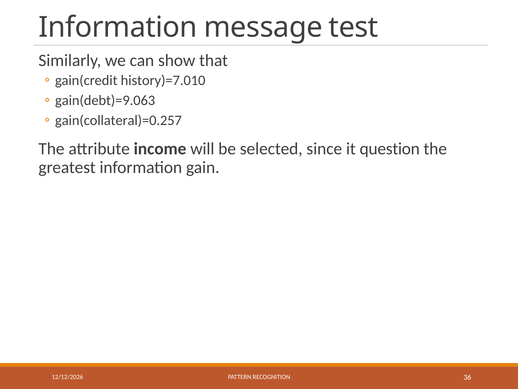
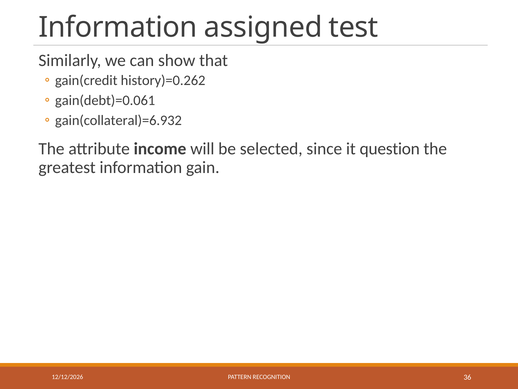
message: message -> assigned
history)=7.010: history)=7.010 -> history)=0.262
gain(debt)=9.063: gain(debt)=9.063 -> gain(debt)=0.061
gain(collateral)=0.257: gain(collateral)=0.257 -> gain(collateral)=6.932
